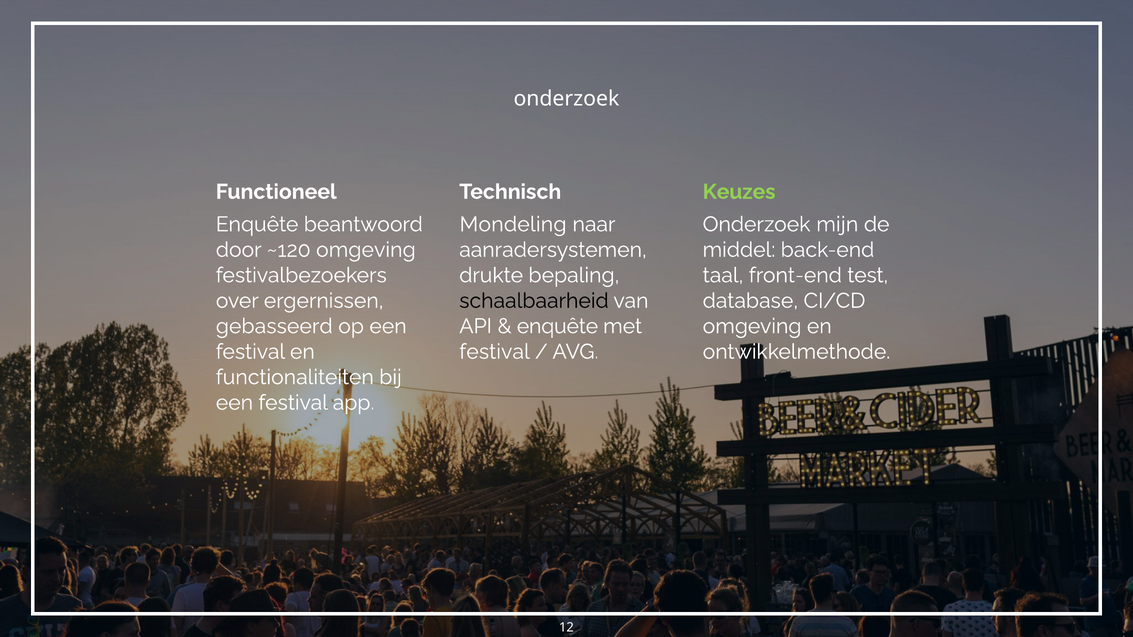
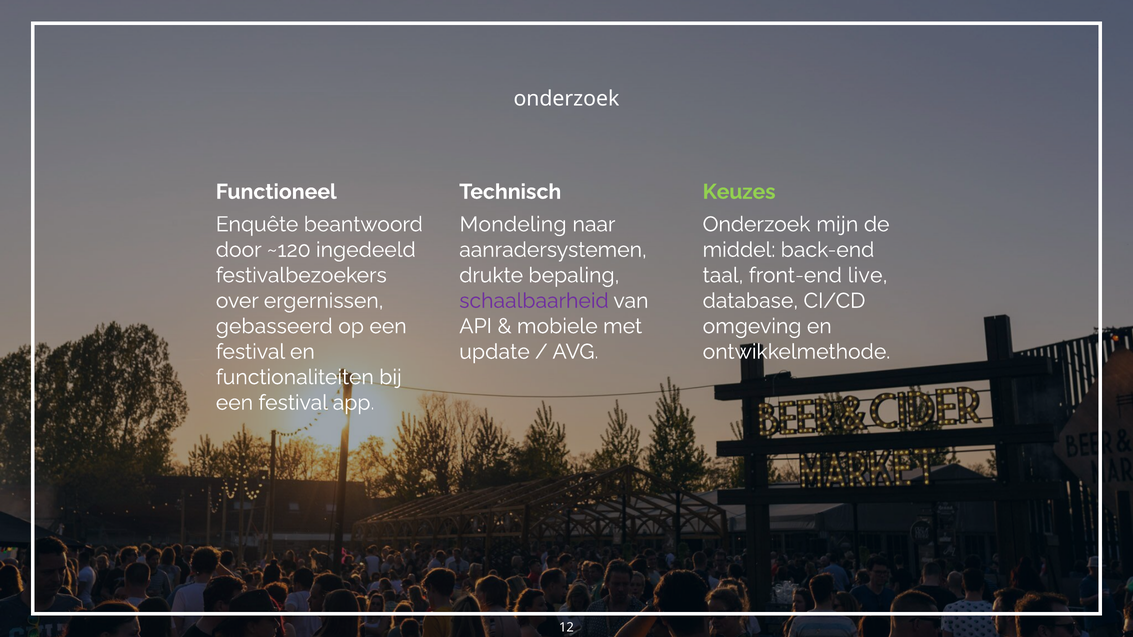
~120 omgeving: omgeving -> ingedeeld
test: test -> live
schaalbaarheid colour: black -> purple
enquête at (557, 326): enquête -> mobiele
festival at (495, 352): festival -> update
